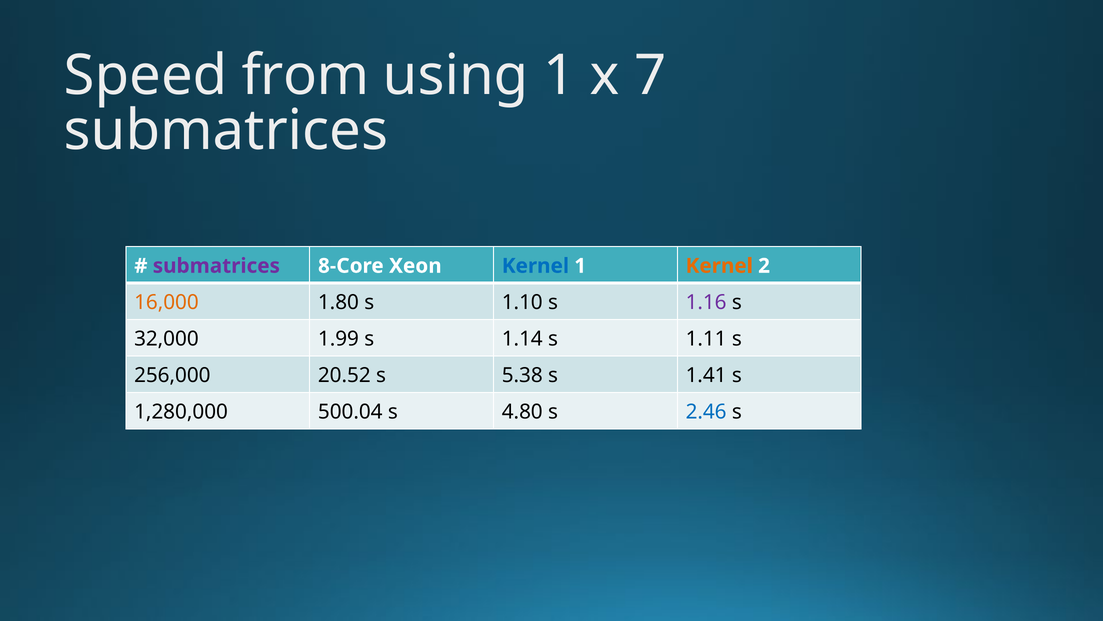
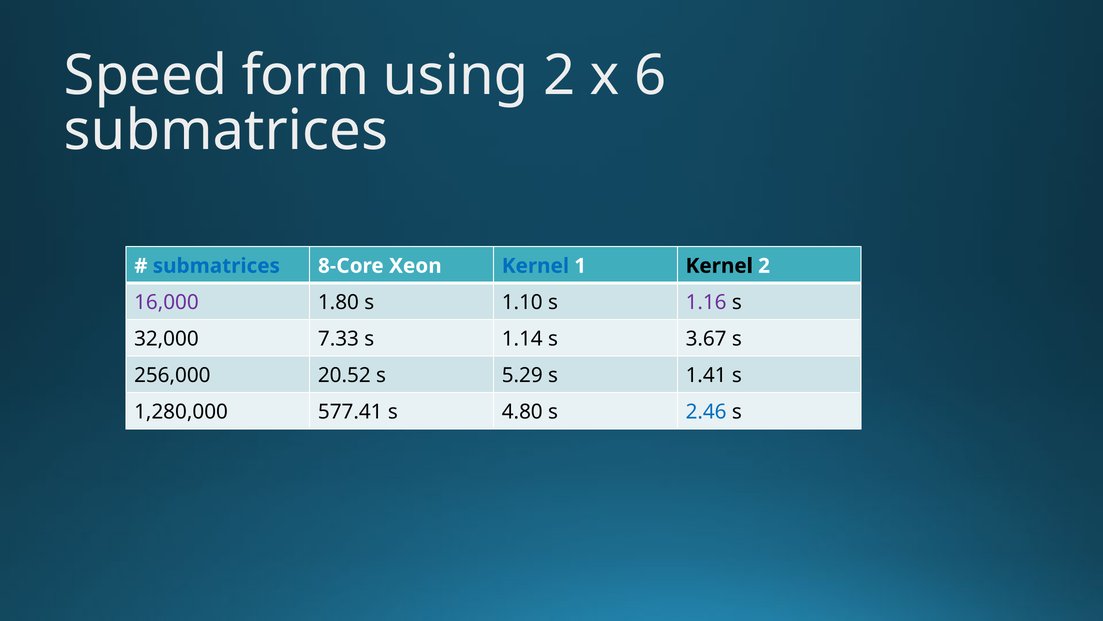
from: from -> form
using 1: 1 -> 2
7: 7 -> 6
submatrices at (216, 266) colour: purple -> blue
Kernel at (719, 266) colour: orange -> black
16,000 colour: orange -> purple
1.99: 1.99 -> 7.33
1.11: 1.11 -> 3.67
5.38: 5.38 -> 5.29
500.04: 500.04 -> 577.41
